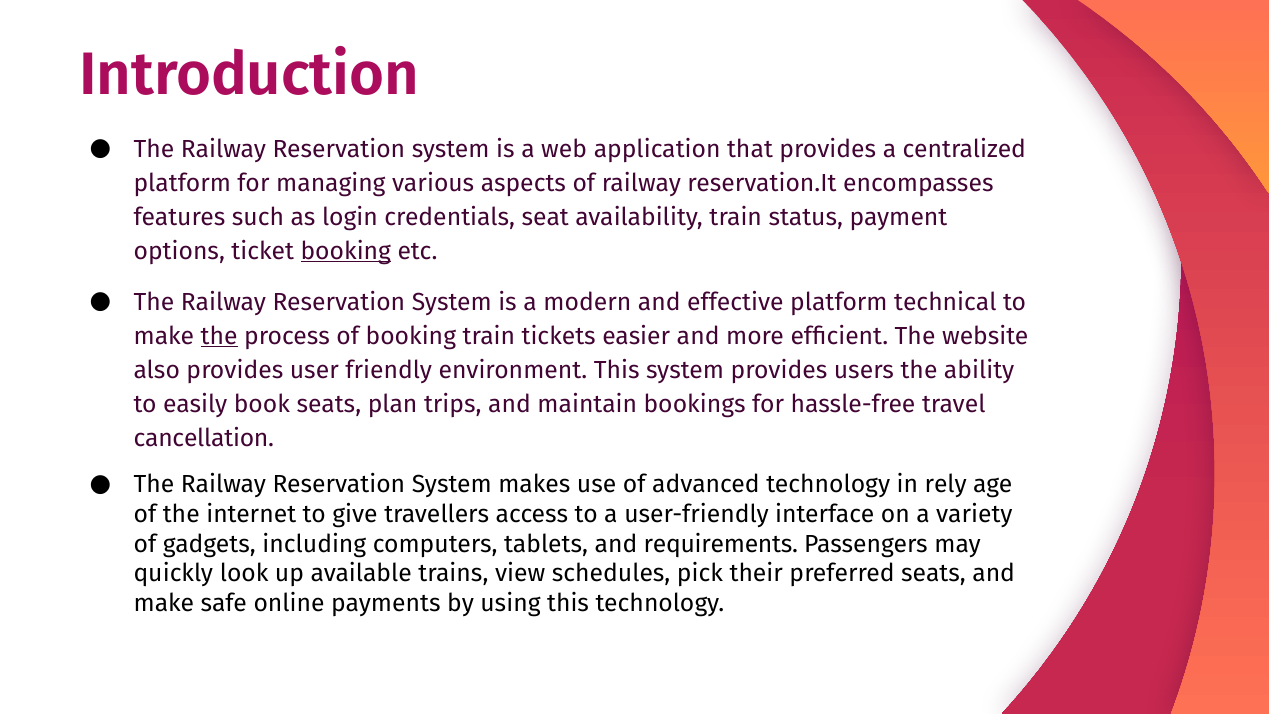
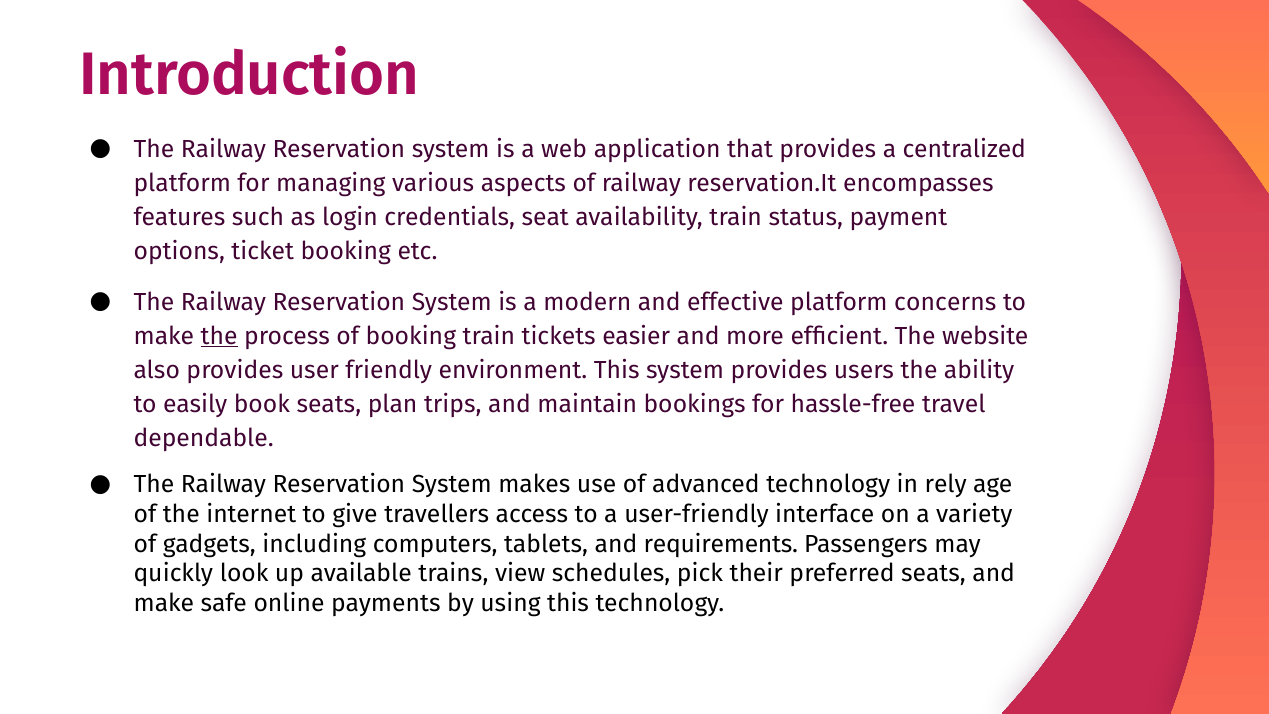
booking at (346, 251) underline: present -> none
technical: technical -> concerns
cancellation: cancellation -> dependable
